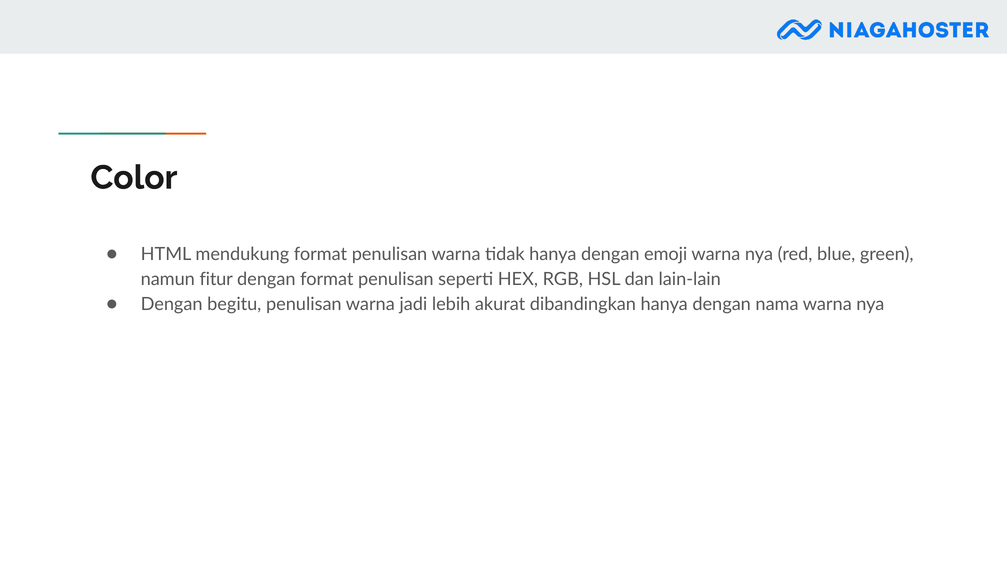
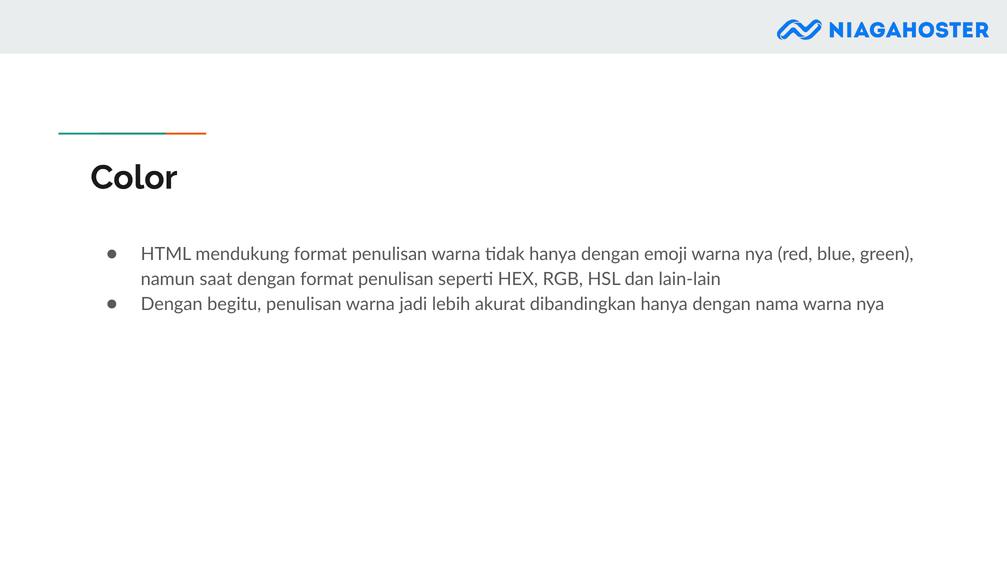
fitur: fitur -> saat
